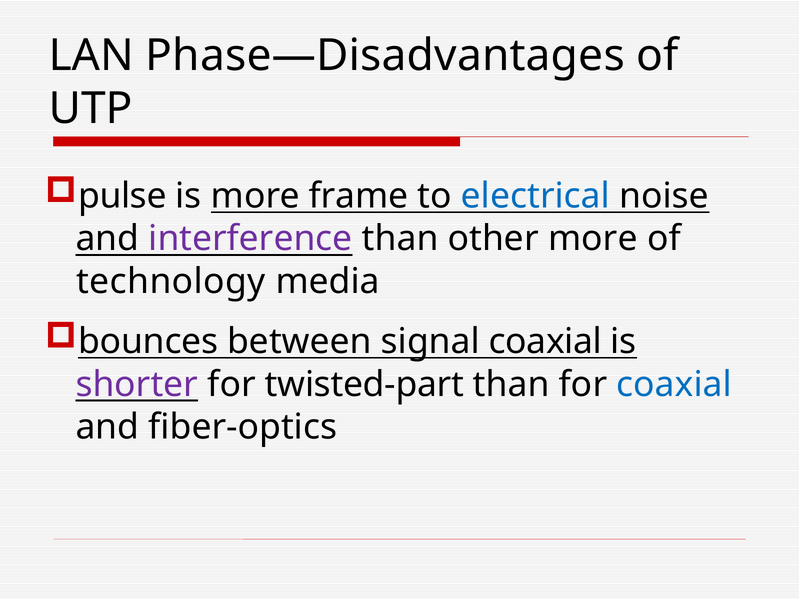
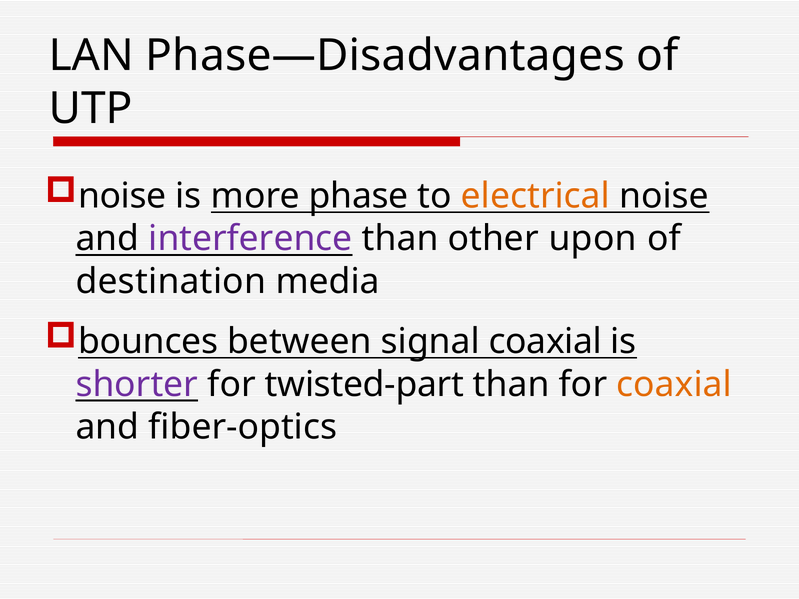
pulse at (122, 196): pulse -> noise
frame: frame -> phase
electrical colour: blue -> orange
other more: more -> upon
technology: technology -> destination
coaxial at (674, 384) colour: blue -> orange
